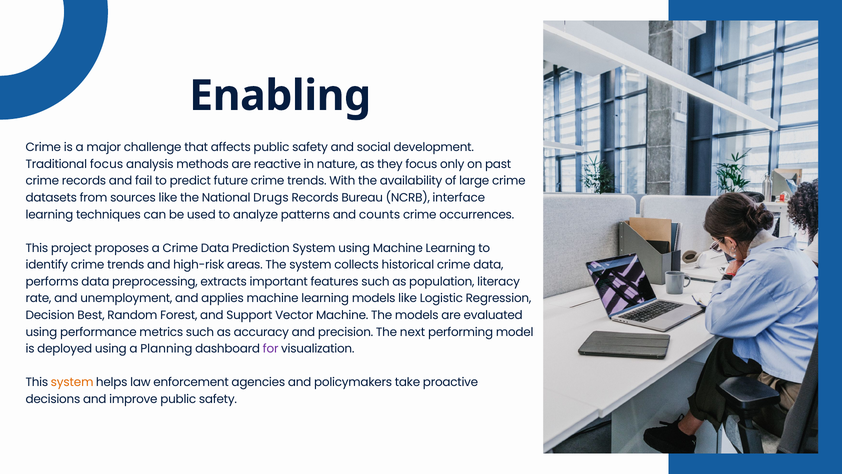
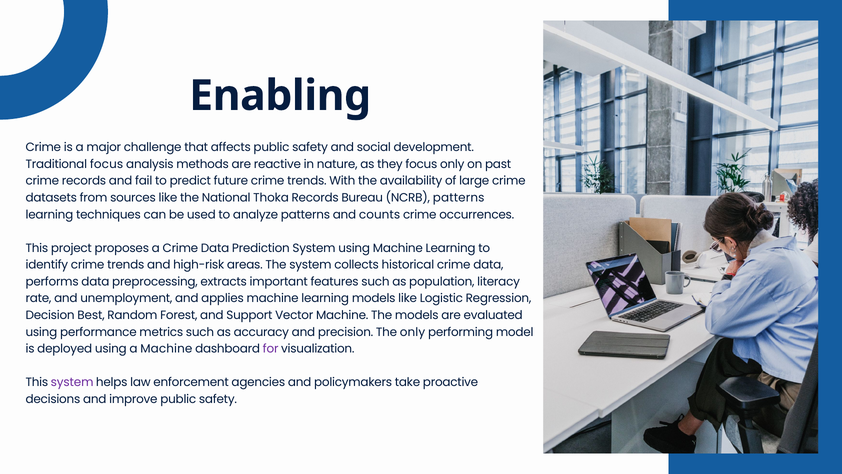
Drugs: Drugs -> Thoka
NCRB interface: interface -> patterns
The next: next -> only
a Planning: Planning -> Machine
system at (72, 382) colour: orange -> purple
